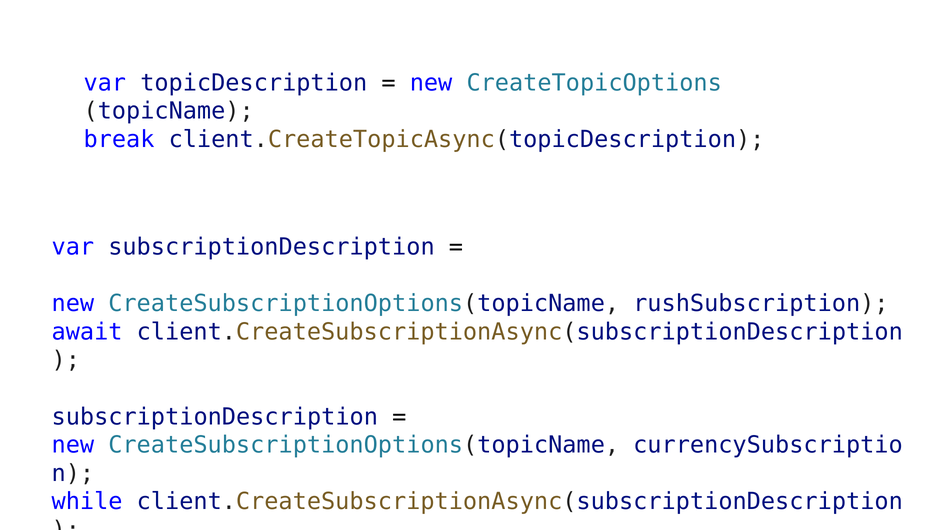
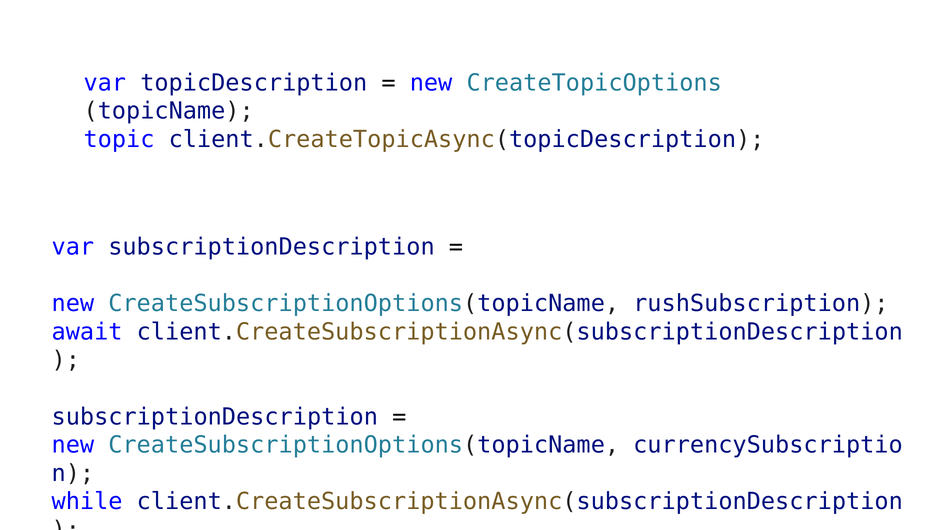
break: break -> topic
